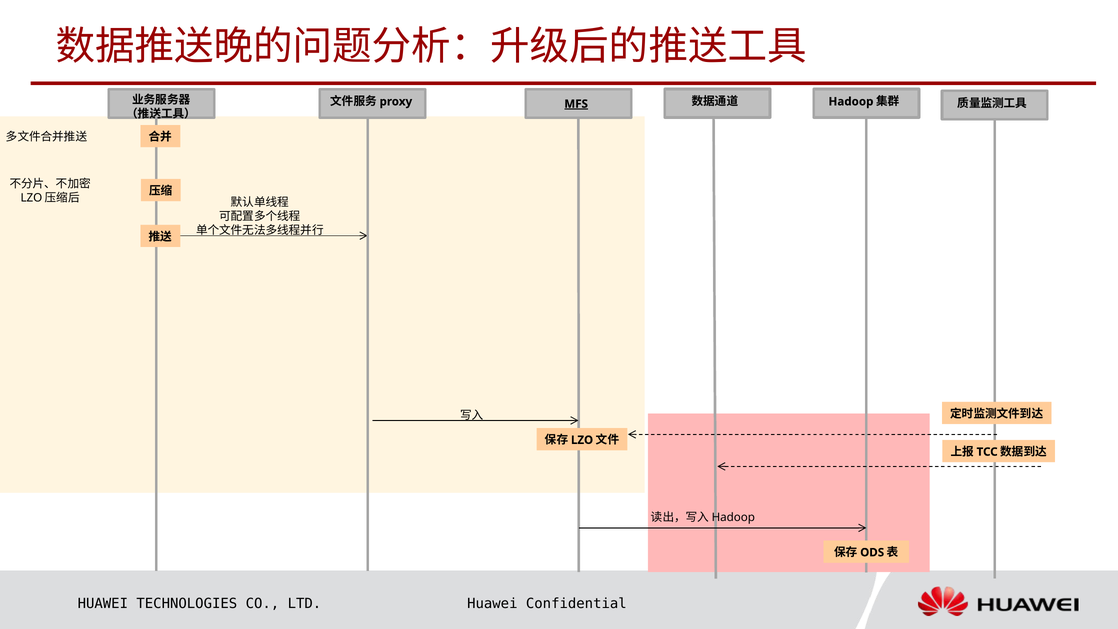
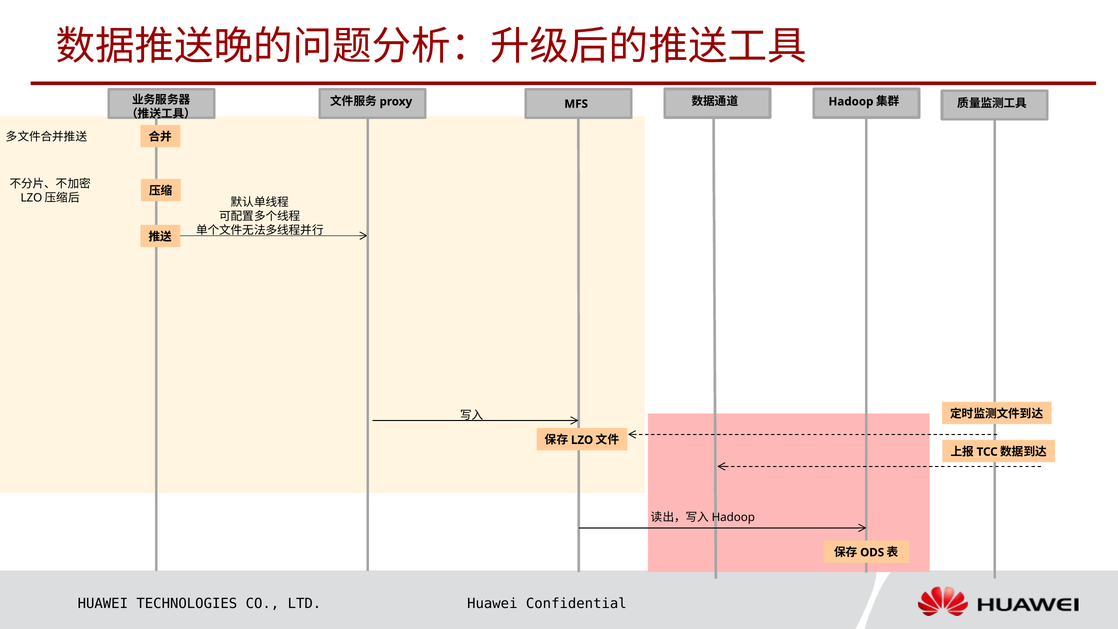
MFS underline: present -> none
